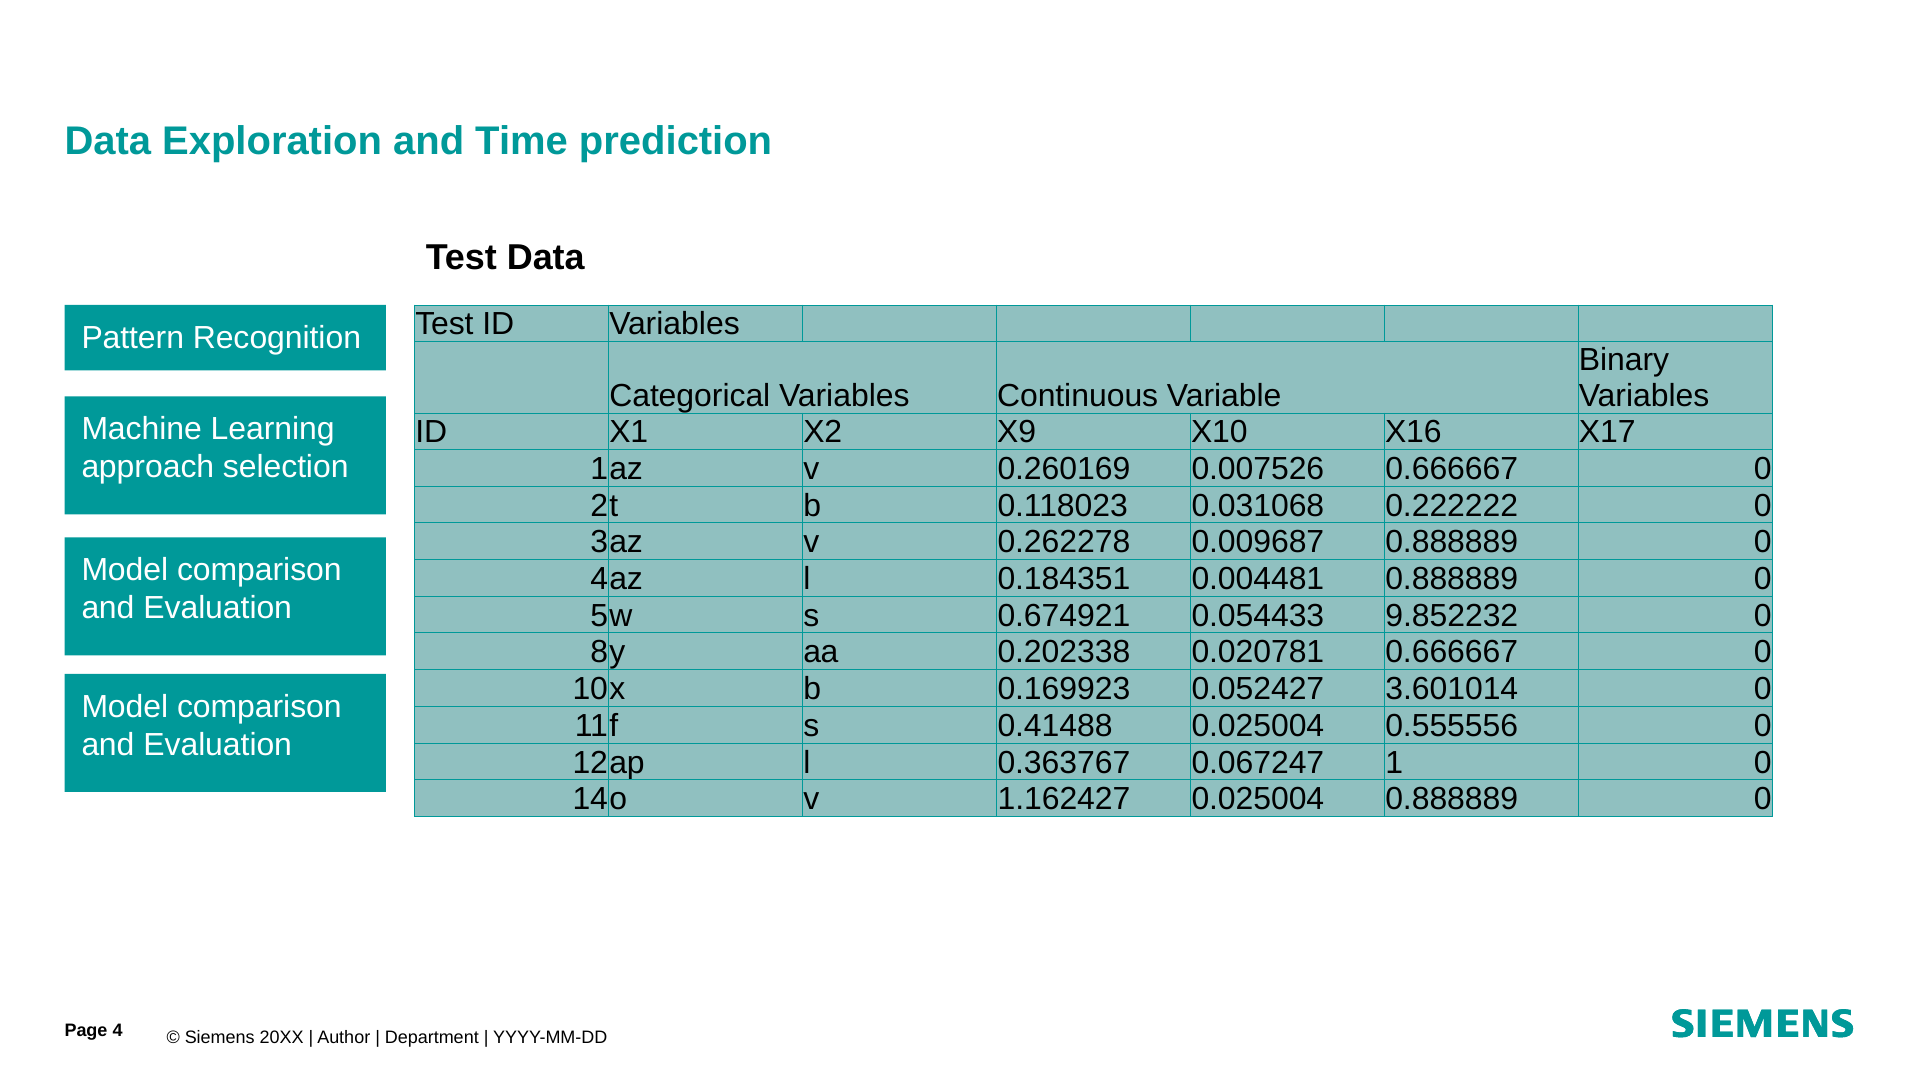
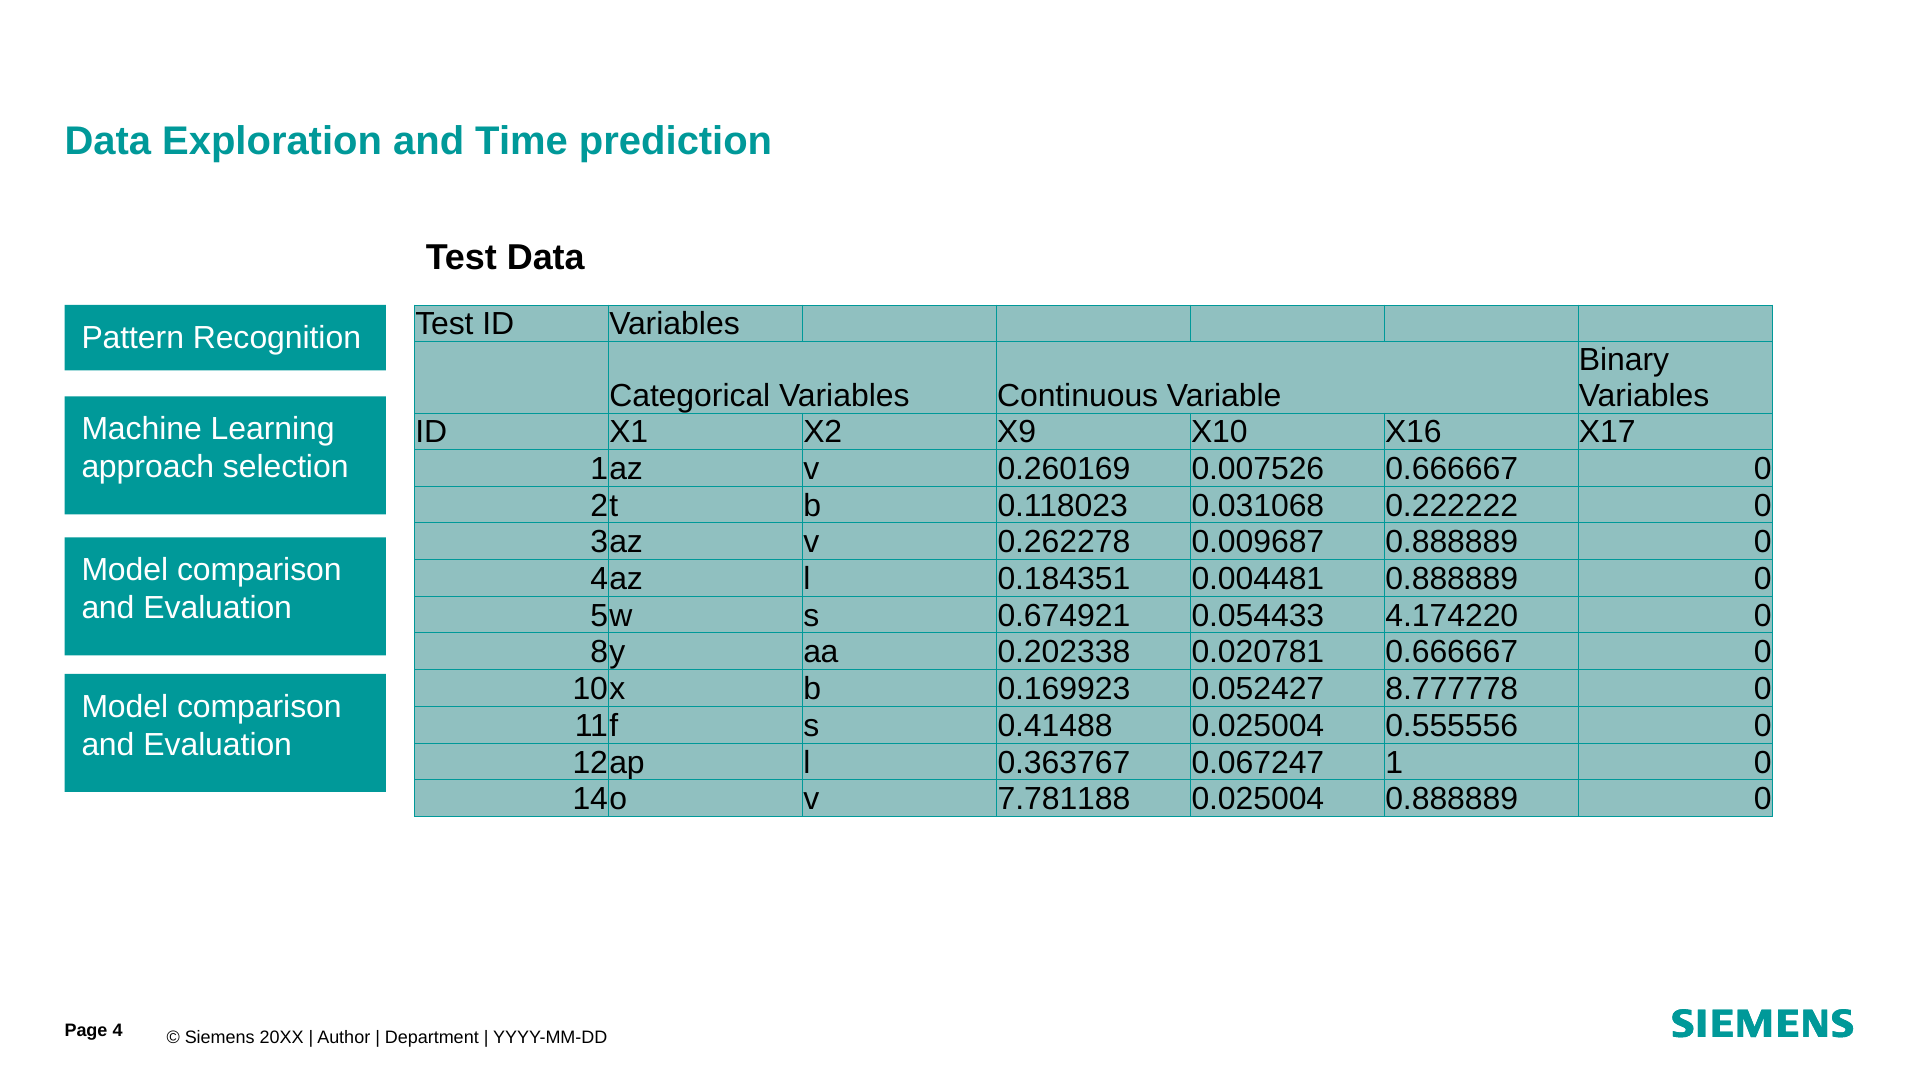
9.852232: 9.852232 -> 4.174220
3.601014: 3.601014 -> 8.777778
1.162427: 1.162427 -> 7.781188
